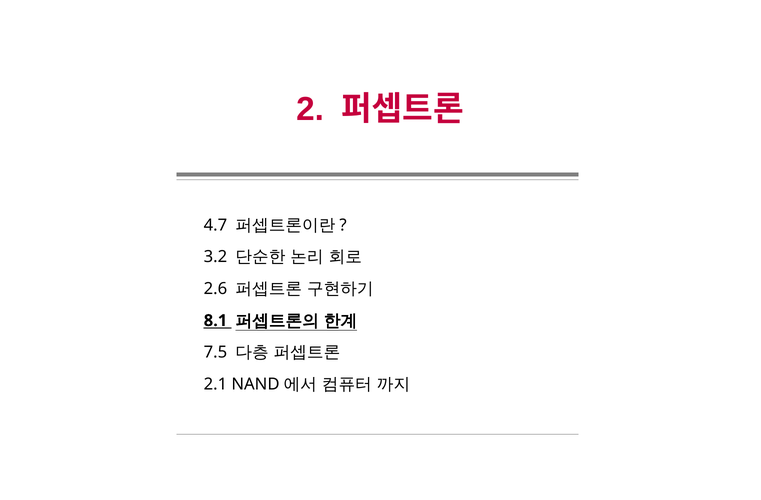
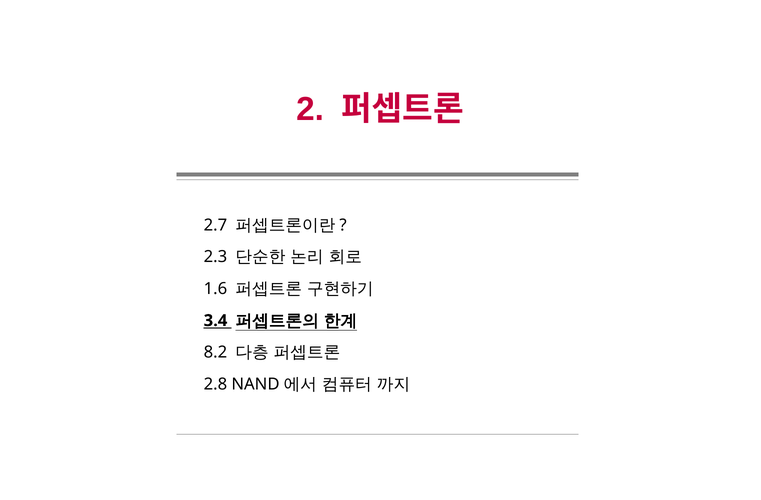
4.7: 4.7 -> 2.7
3.2: 3.2 -> 2.3
2.6: 2.6 -> 1.6
8.1: 8.1 -> 3.4
7.5: 7.5 -> 8.2
2.1: 2.1 -> 2.8
